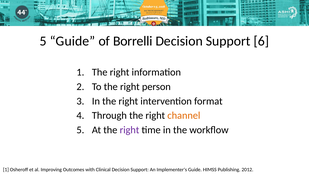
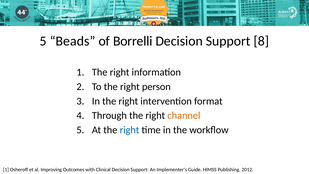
5 Guide: Guide -> Beads
6: 6 -> 8
right at (129, 130) colour: purple -> blue
